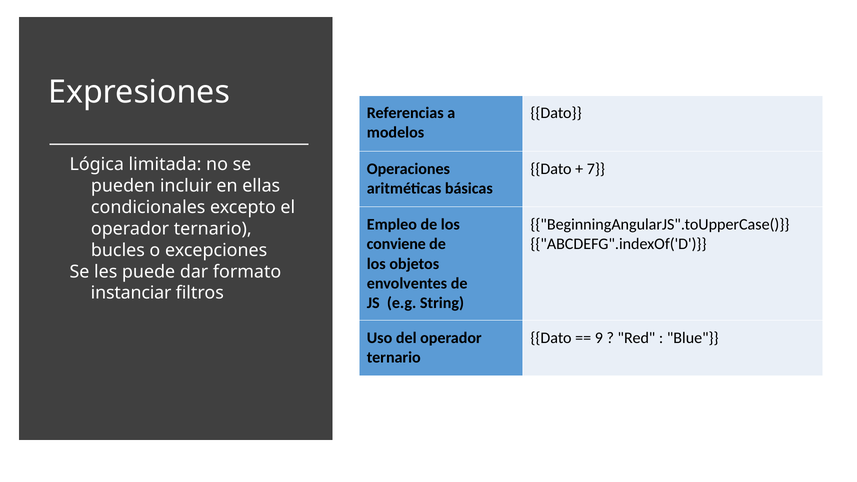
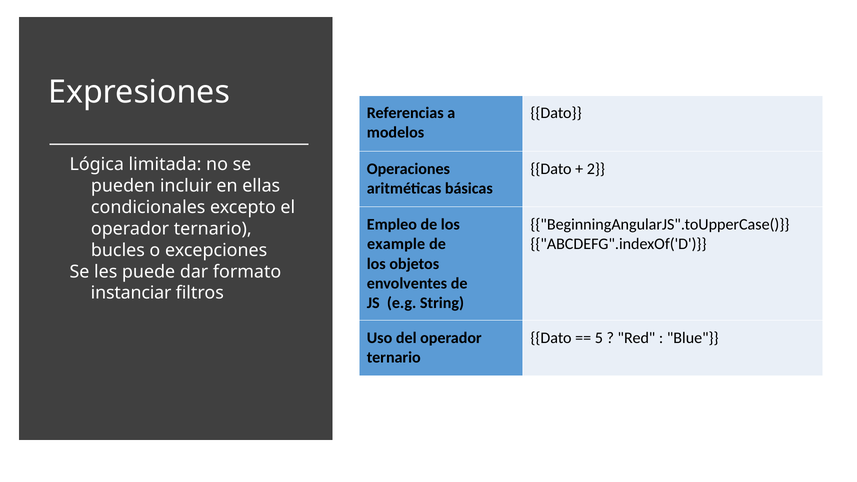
7: 7 -> 2
conviene: conviene -> example
9: 9 -> 5
